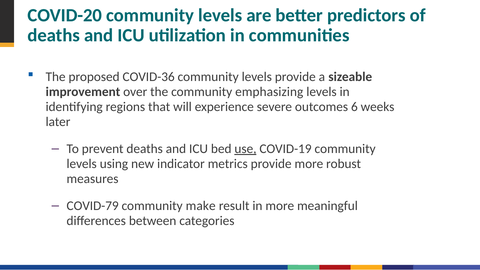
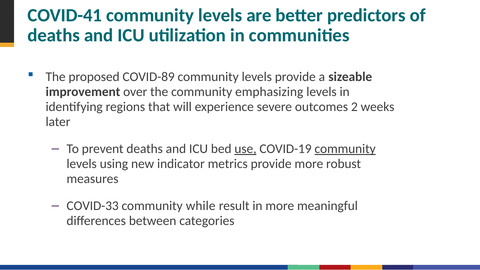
COVID-20: COVID-20 -> COVID-41
COVID-36: COVID-36 -> COVID-89
6: 6 -> 2
community at (345, 149) underline: none -> present
COVID-79: COVID-79 -> COVID-33
make: make -> while
